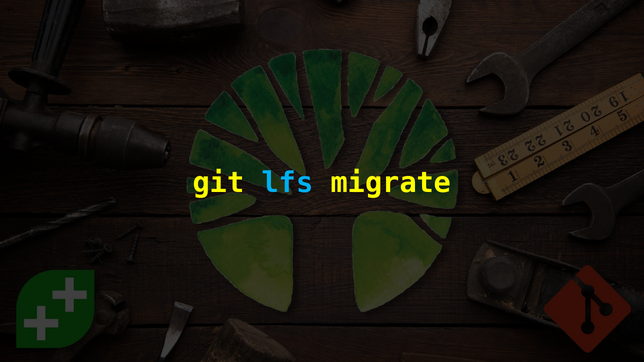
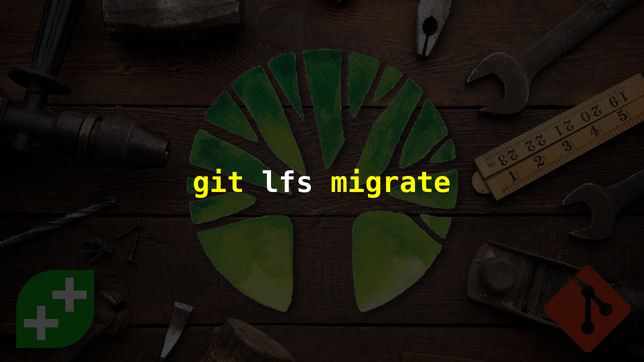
lfs colour: light blue -> white
